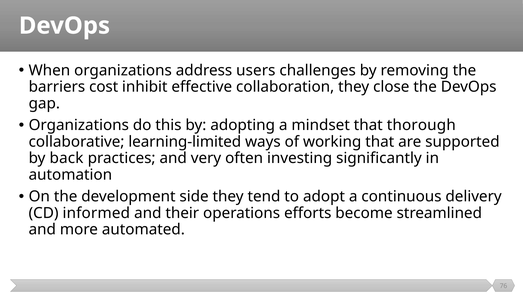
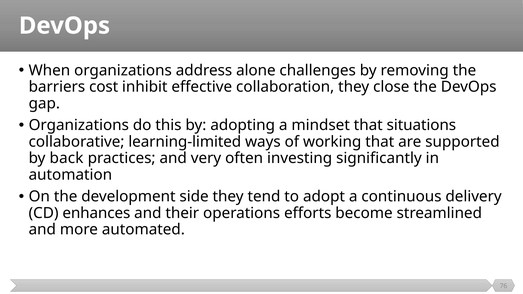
users: users -> alone
thorough: thorough -> situations
informed: informed -> enhances
